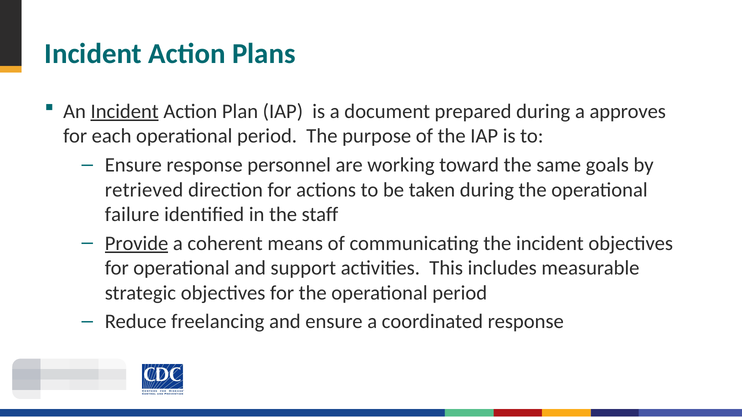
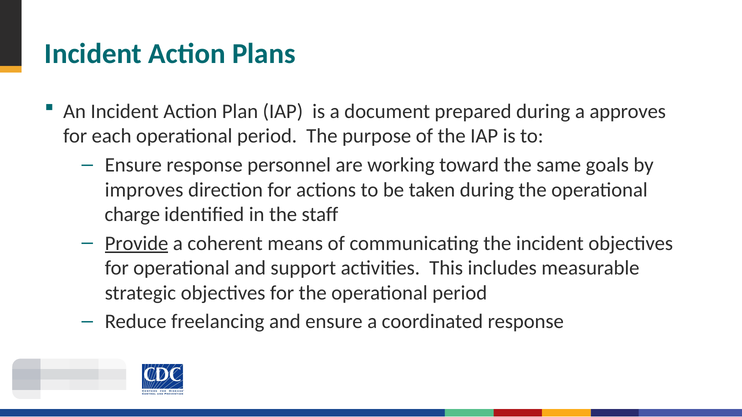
Incident at (125, 112) underline: present -> none
retrieved: retrieved -> improves
failure: failure -> charge
